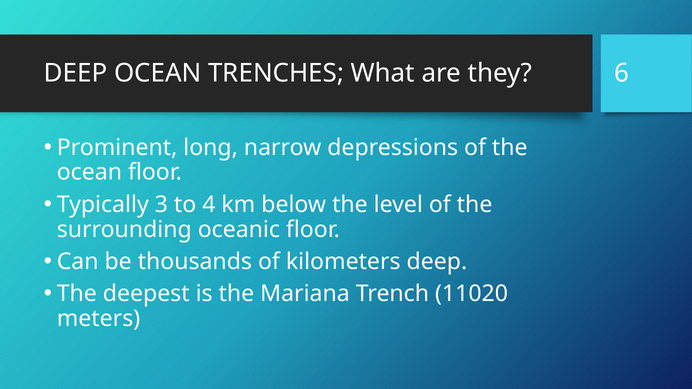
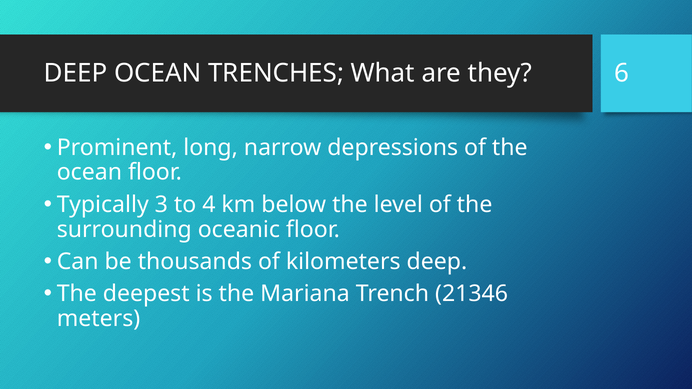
11020: 11020 -> 21346
